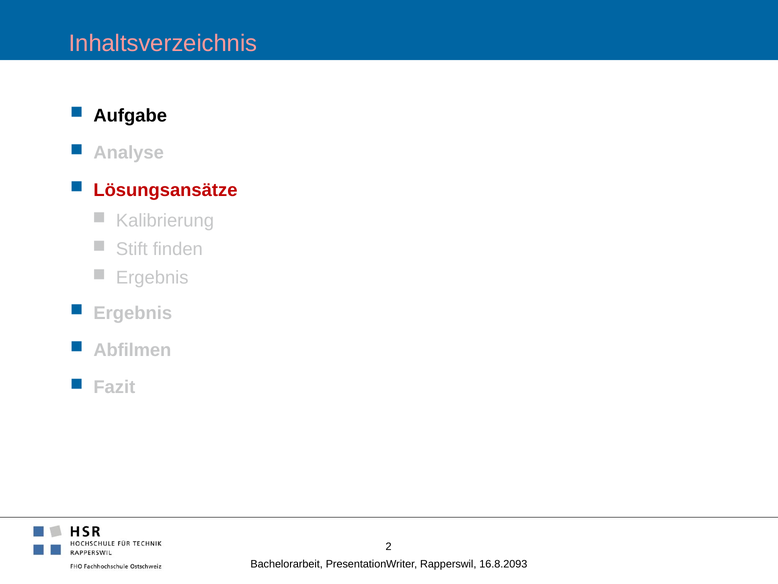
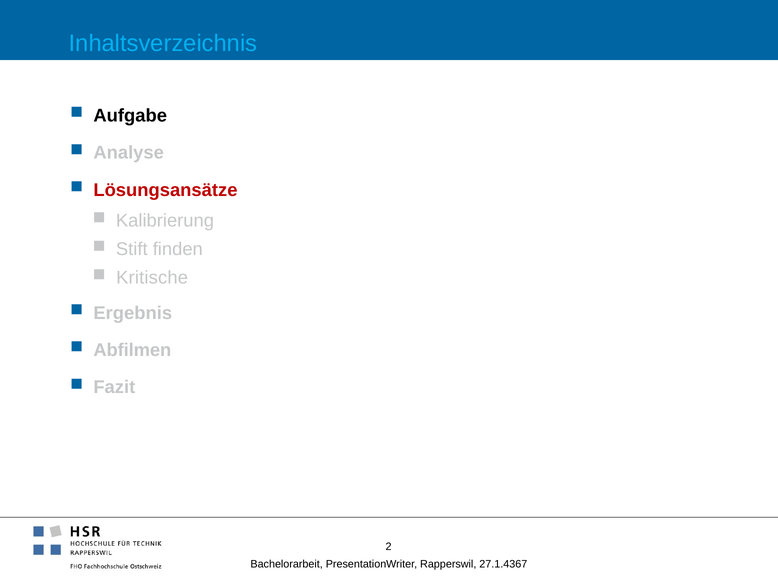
Inhaltsverzeichnis colour: pink -> light blue
Ergebnis at (152, 278): Ergebnis -> Kritische
16.8.2093: 16.8.2093 -> 27.1.4367
